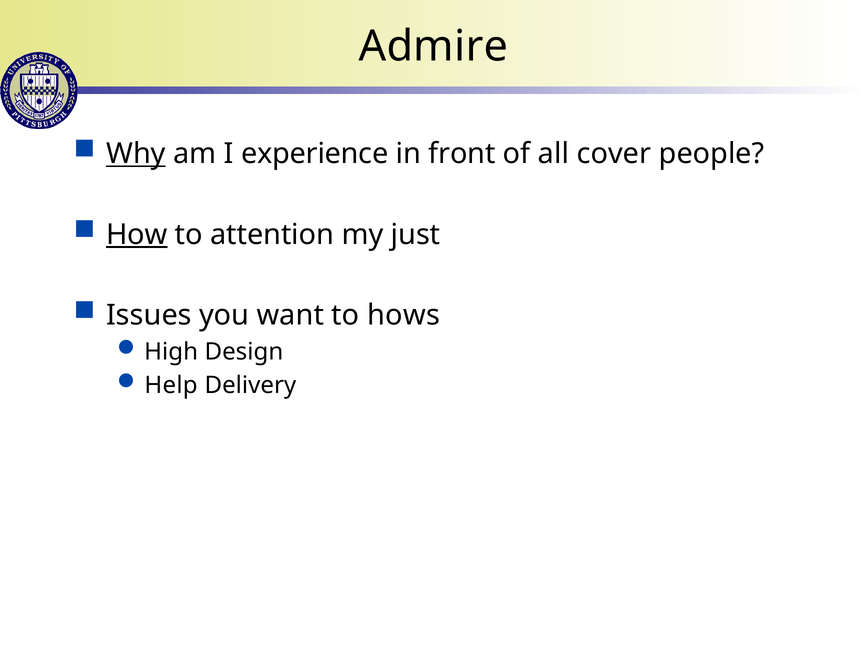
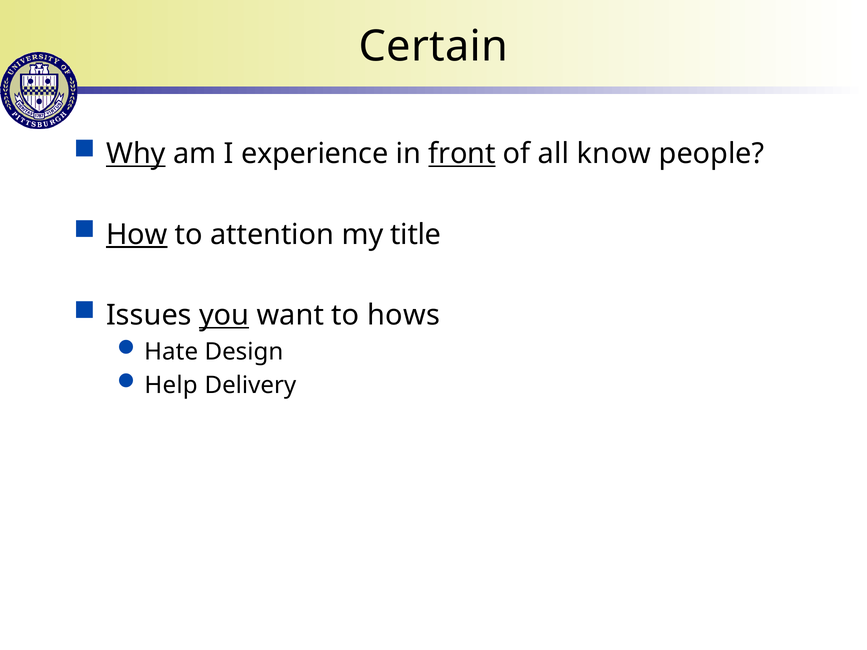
Admire: Admire -> Certain
front underline: none -> present
cover: cover -> know
just: just -> title
you underline: none -> present
High: High -> Hate
